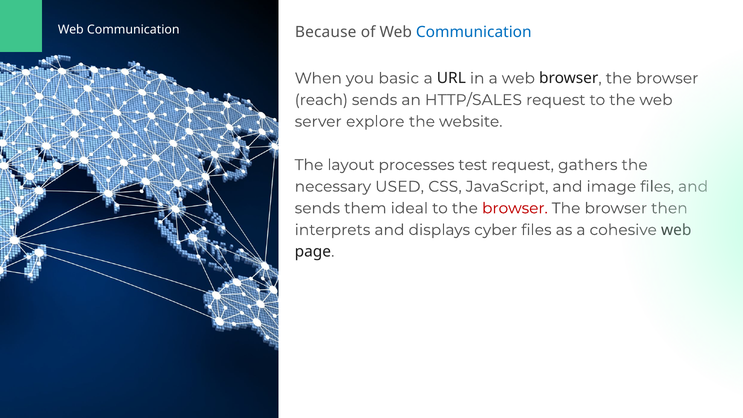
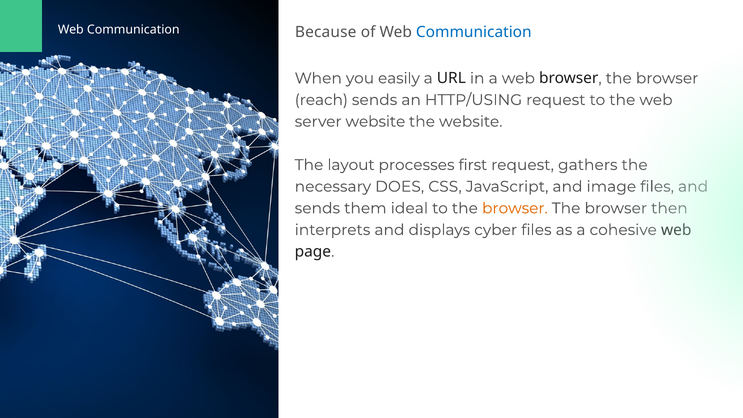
basic: basic -> easily
HTTP/SALES: HTTP/SALES -> HTTP/USING
server explore: explore -> website
test: test -> first
USED: USED -> DOES
browser at (515, 208) colour: red -> orange
